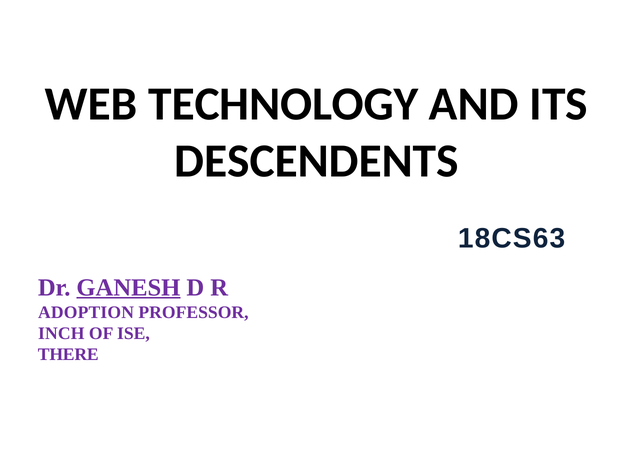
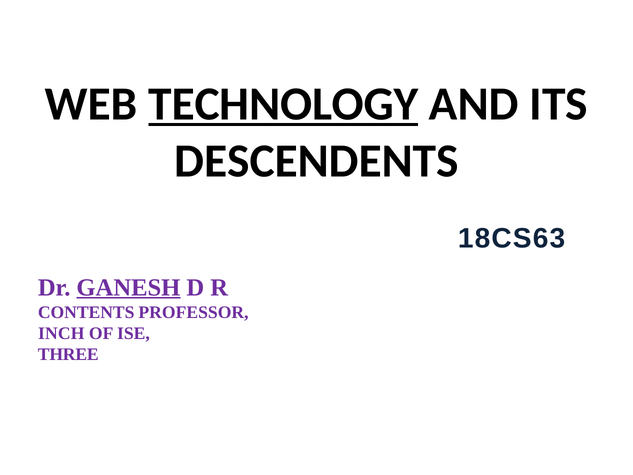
TECHNOLOGY underline: none -> present
ADOPTION: ADOPTION -> CONTENTS
THERE: THERE -> THREE
